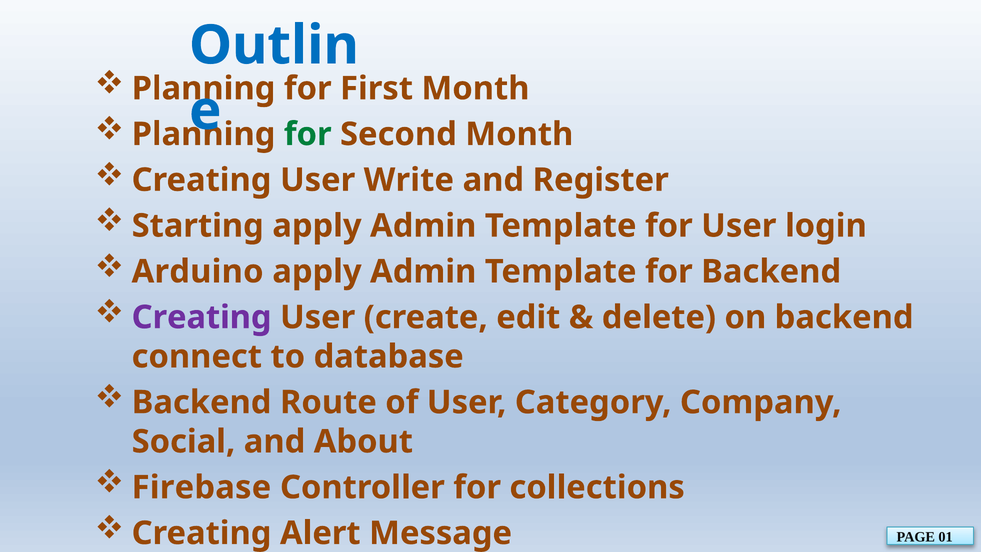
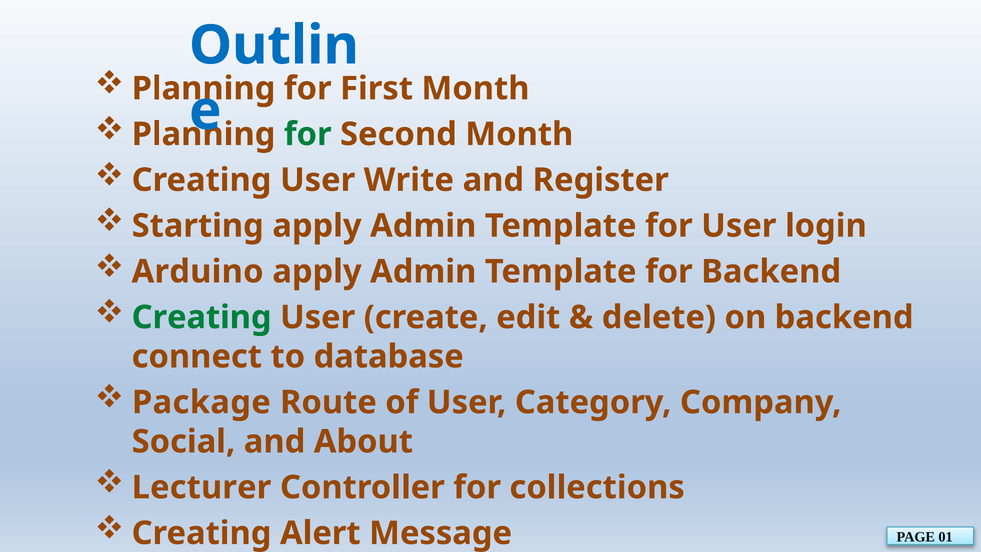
Creating at (202, 317) colour: purple -> green
Backend at (202, 402): Backend -> Package
Firebase: Firebase -> Lecturer
